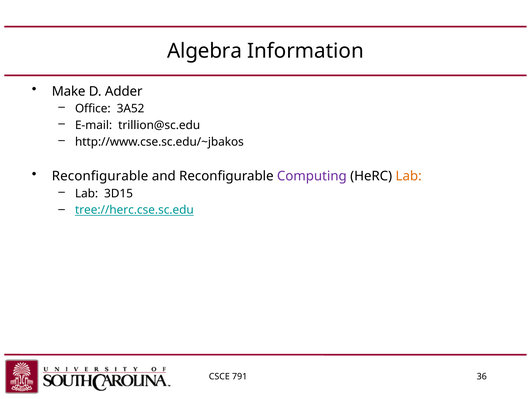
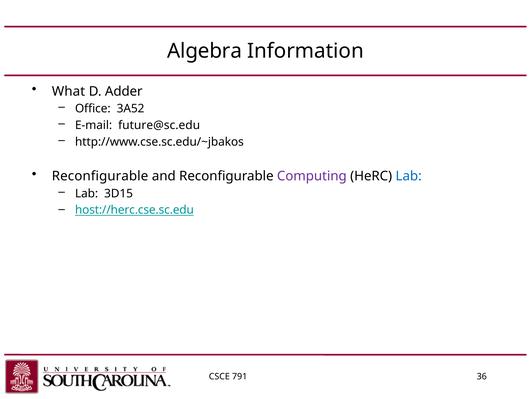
Make: Make -> What
trillion@sc.edu: trillion@sc.edu -> future@sc.edu
Lab at (409, 176) colour: orange -> blue
tree://herc.cse.sc.edu: tree://herc.cse.sc.edu -> host://herc.cse.sc.edu
